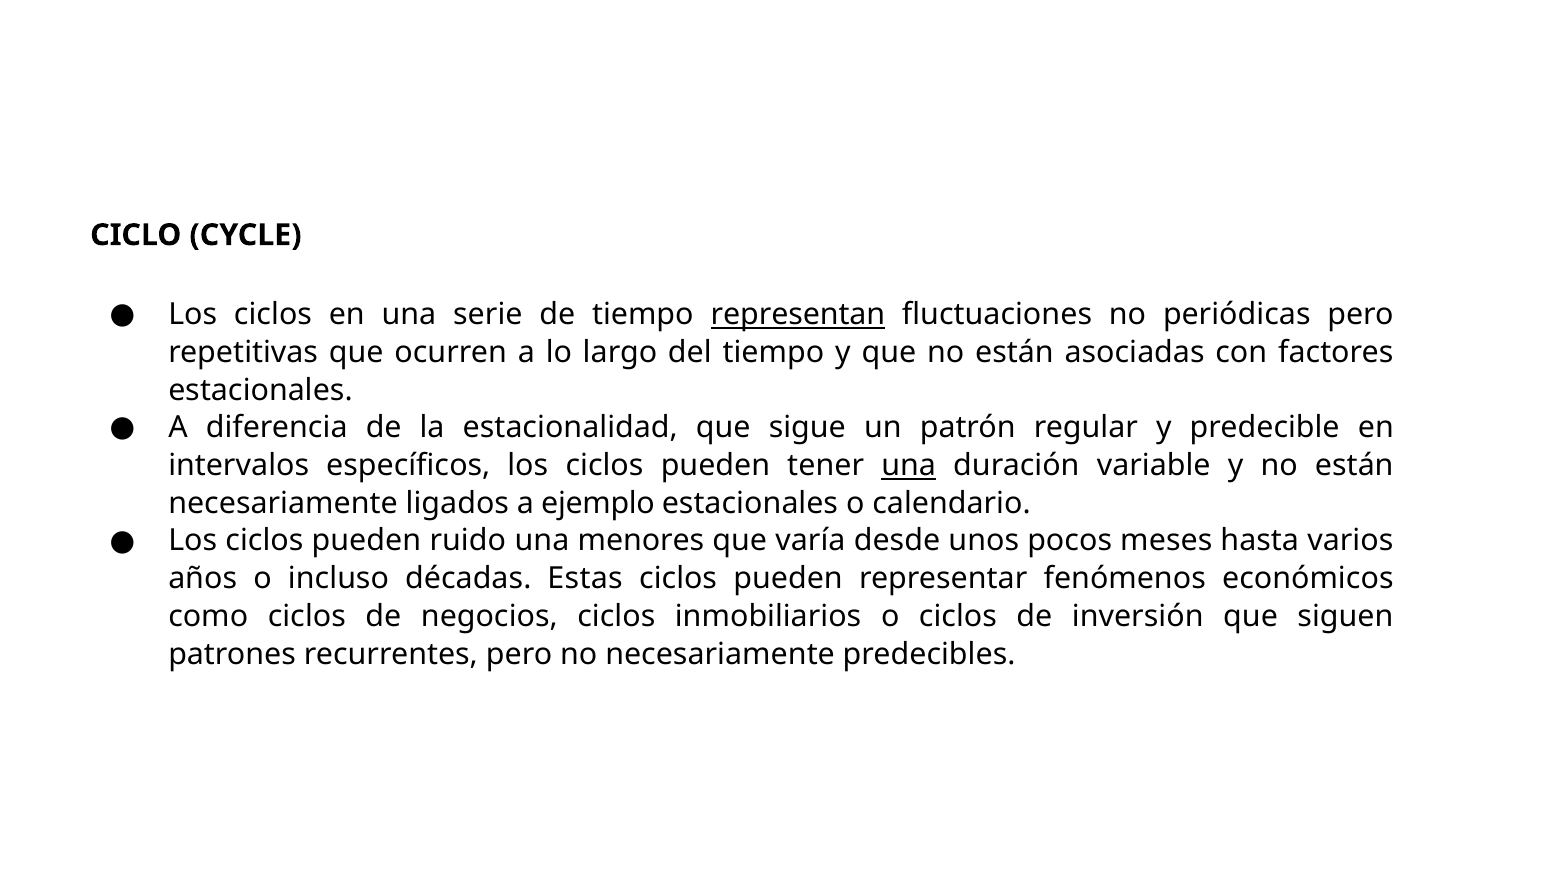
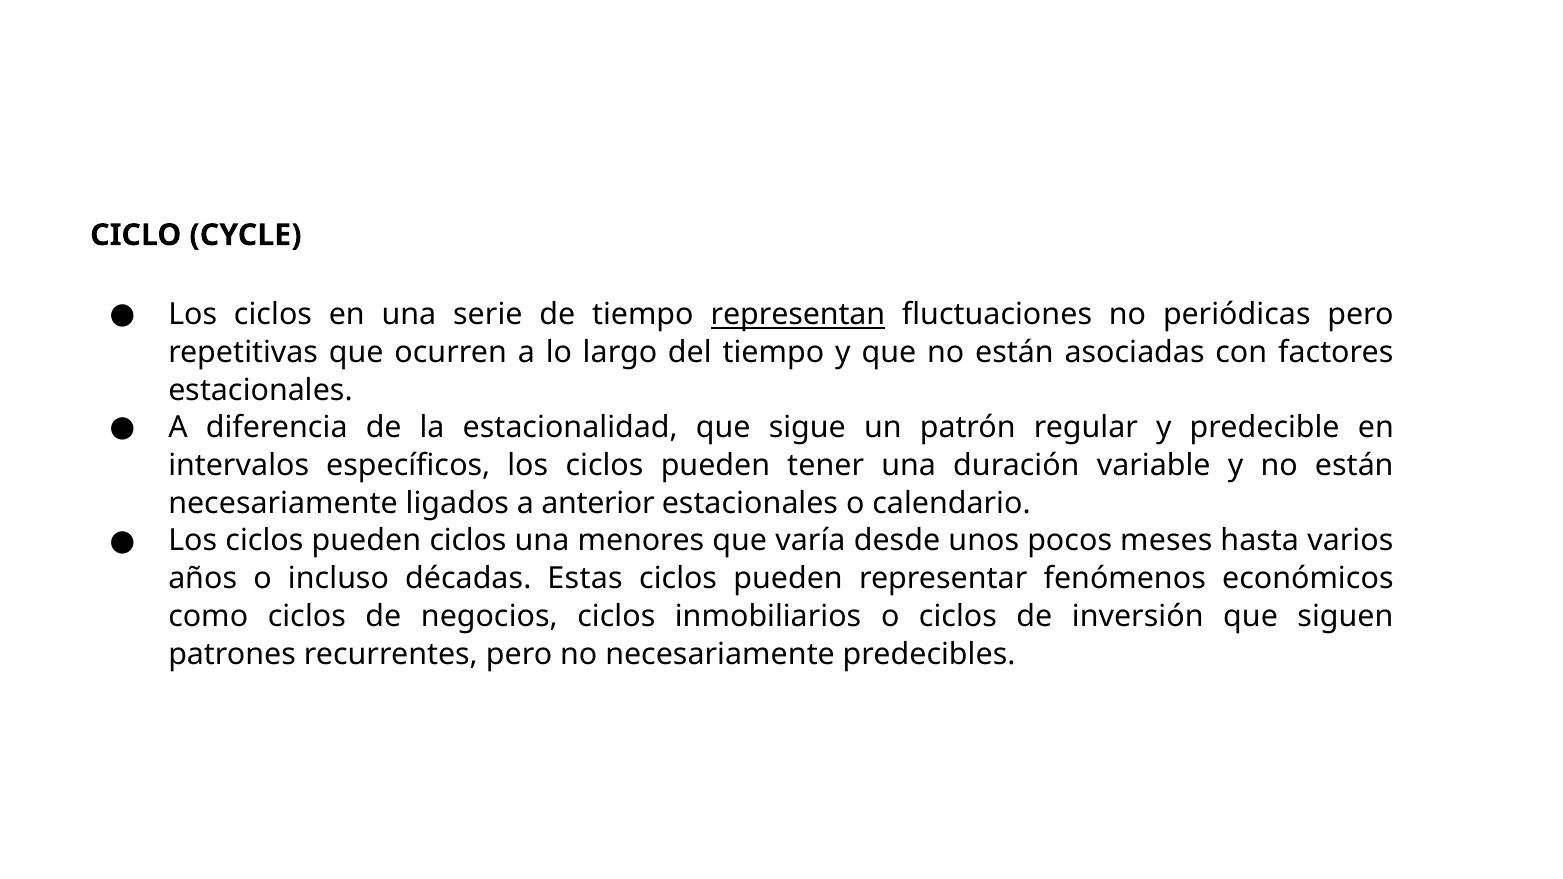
una at (909, 466) underline: present -> none
ejemplo: ejemplo -> anterior
pueden ruido: ruido -> ciclos
